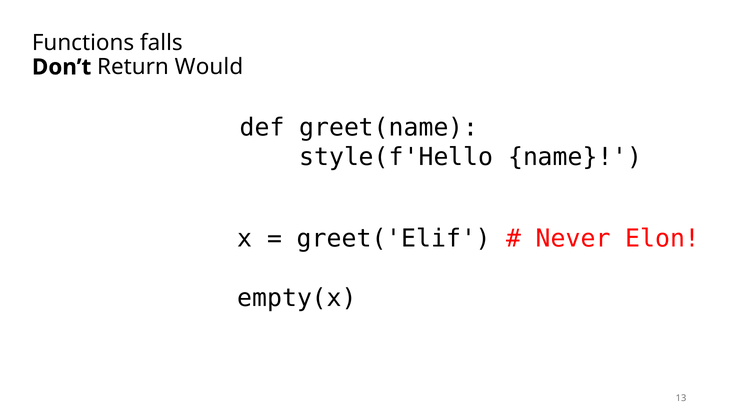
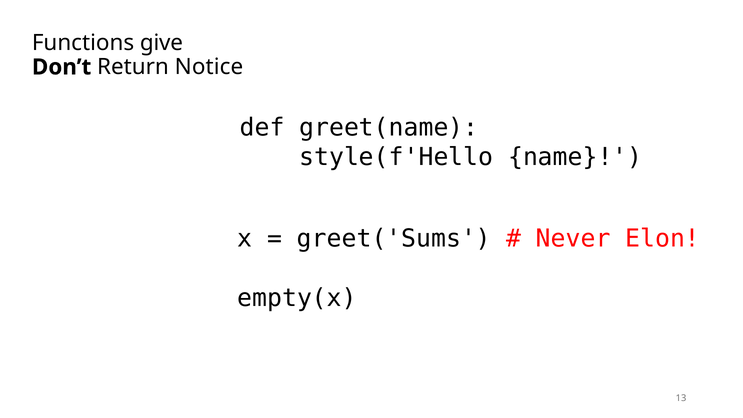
falls: falls -> give
Would: Would -> Notice
greet('Elif: greet('Elif -> greet('Sums
